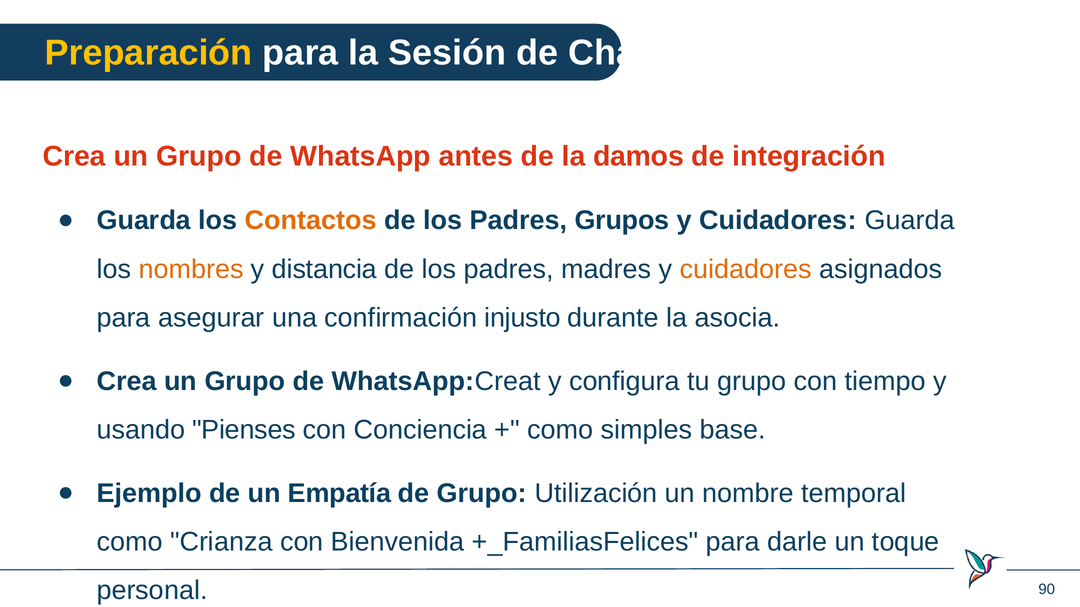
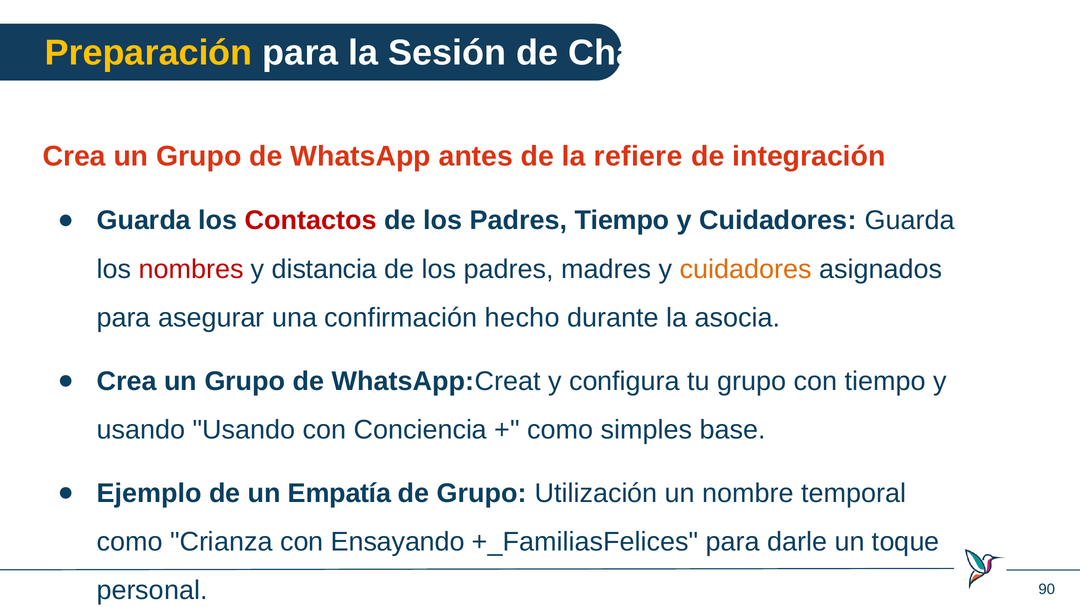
damos: damos -> refiere
Contactos colour: orange -> red
Padres Grupos: Grupos -> Tiempo
nombres colour: orange -> red
injusto: injusto -> hecho
usando Pienses: Pienses -> Usando
Bienvenida: Bienvenida -> Ensayando
